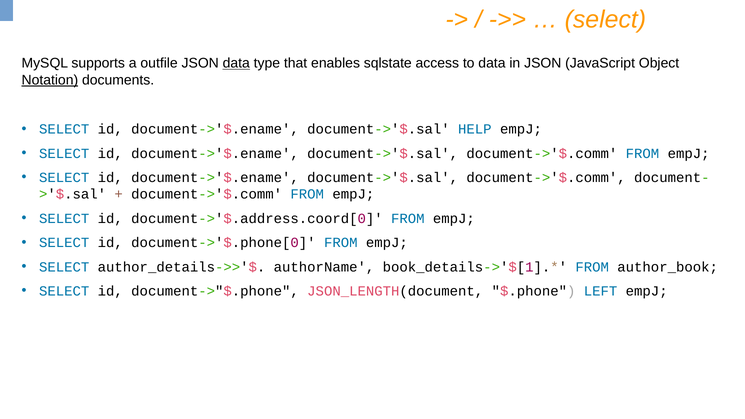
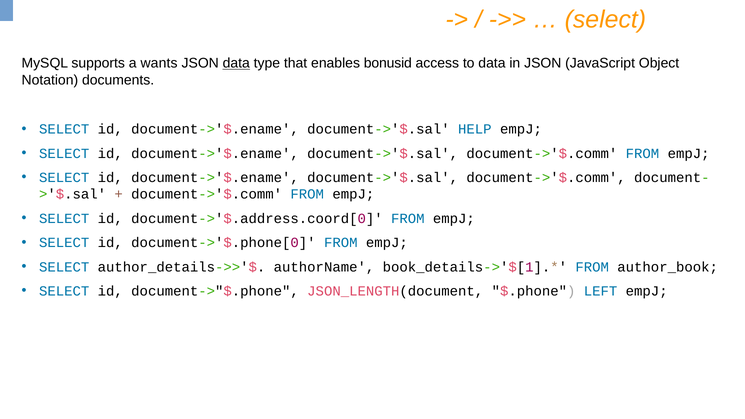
outfile: outfile -> wants
sqlstate: sqlstate -> bonusid
Notation underline: present -> none
